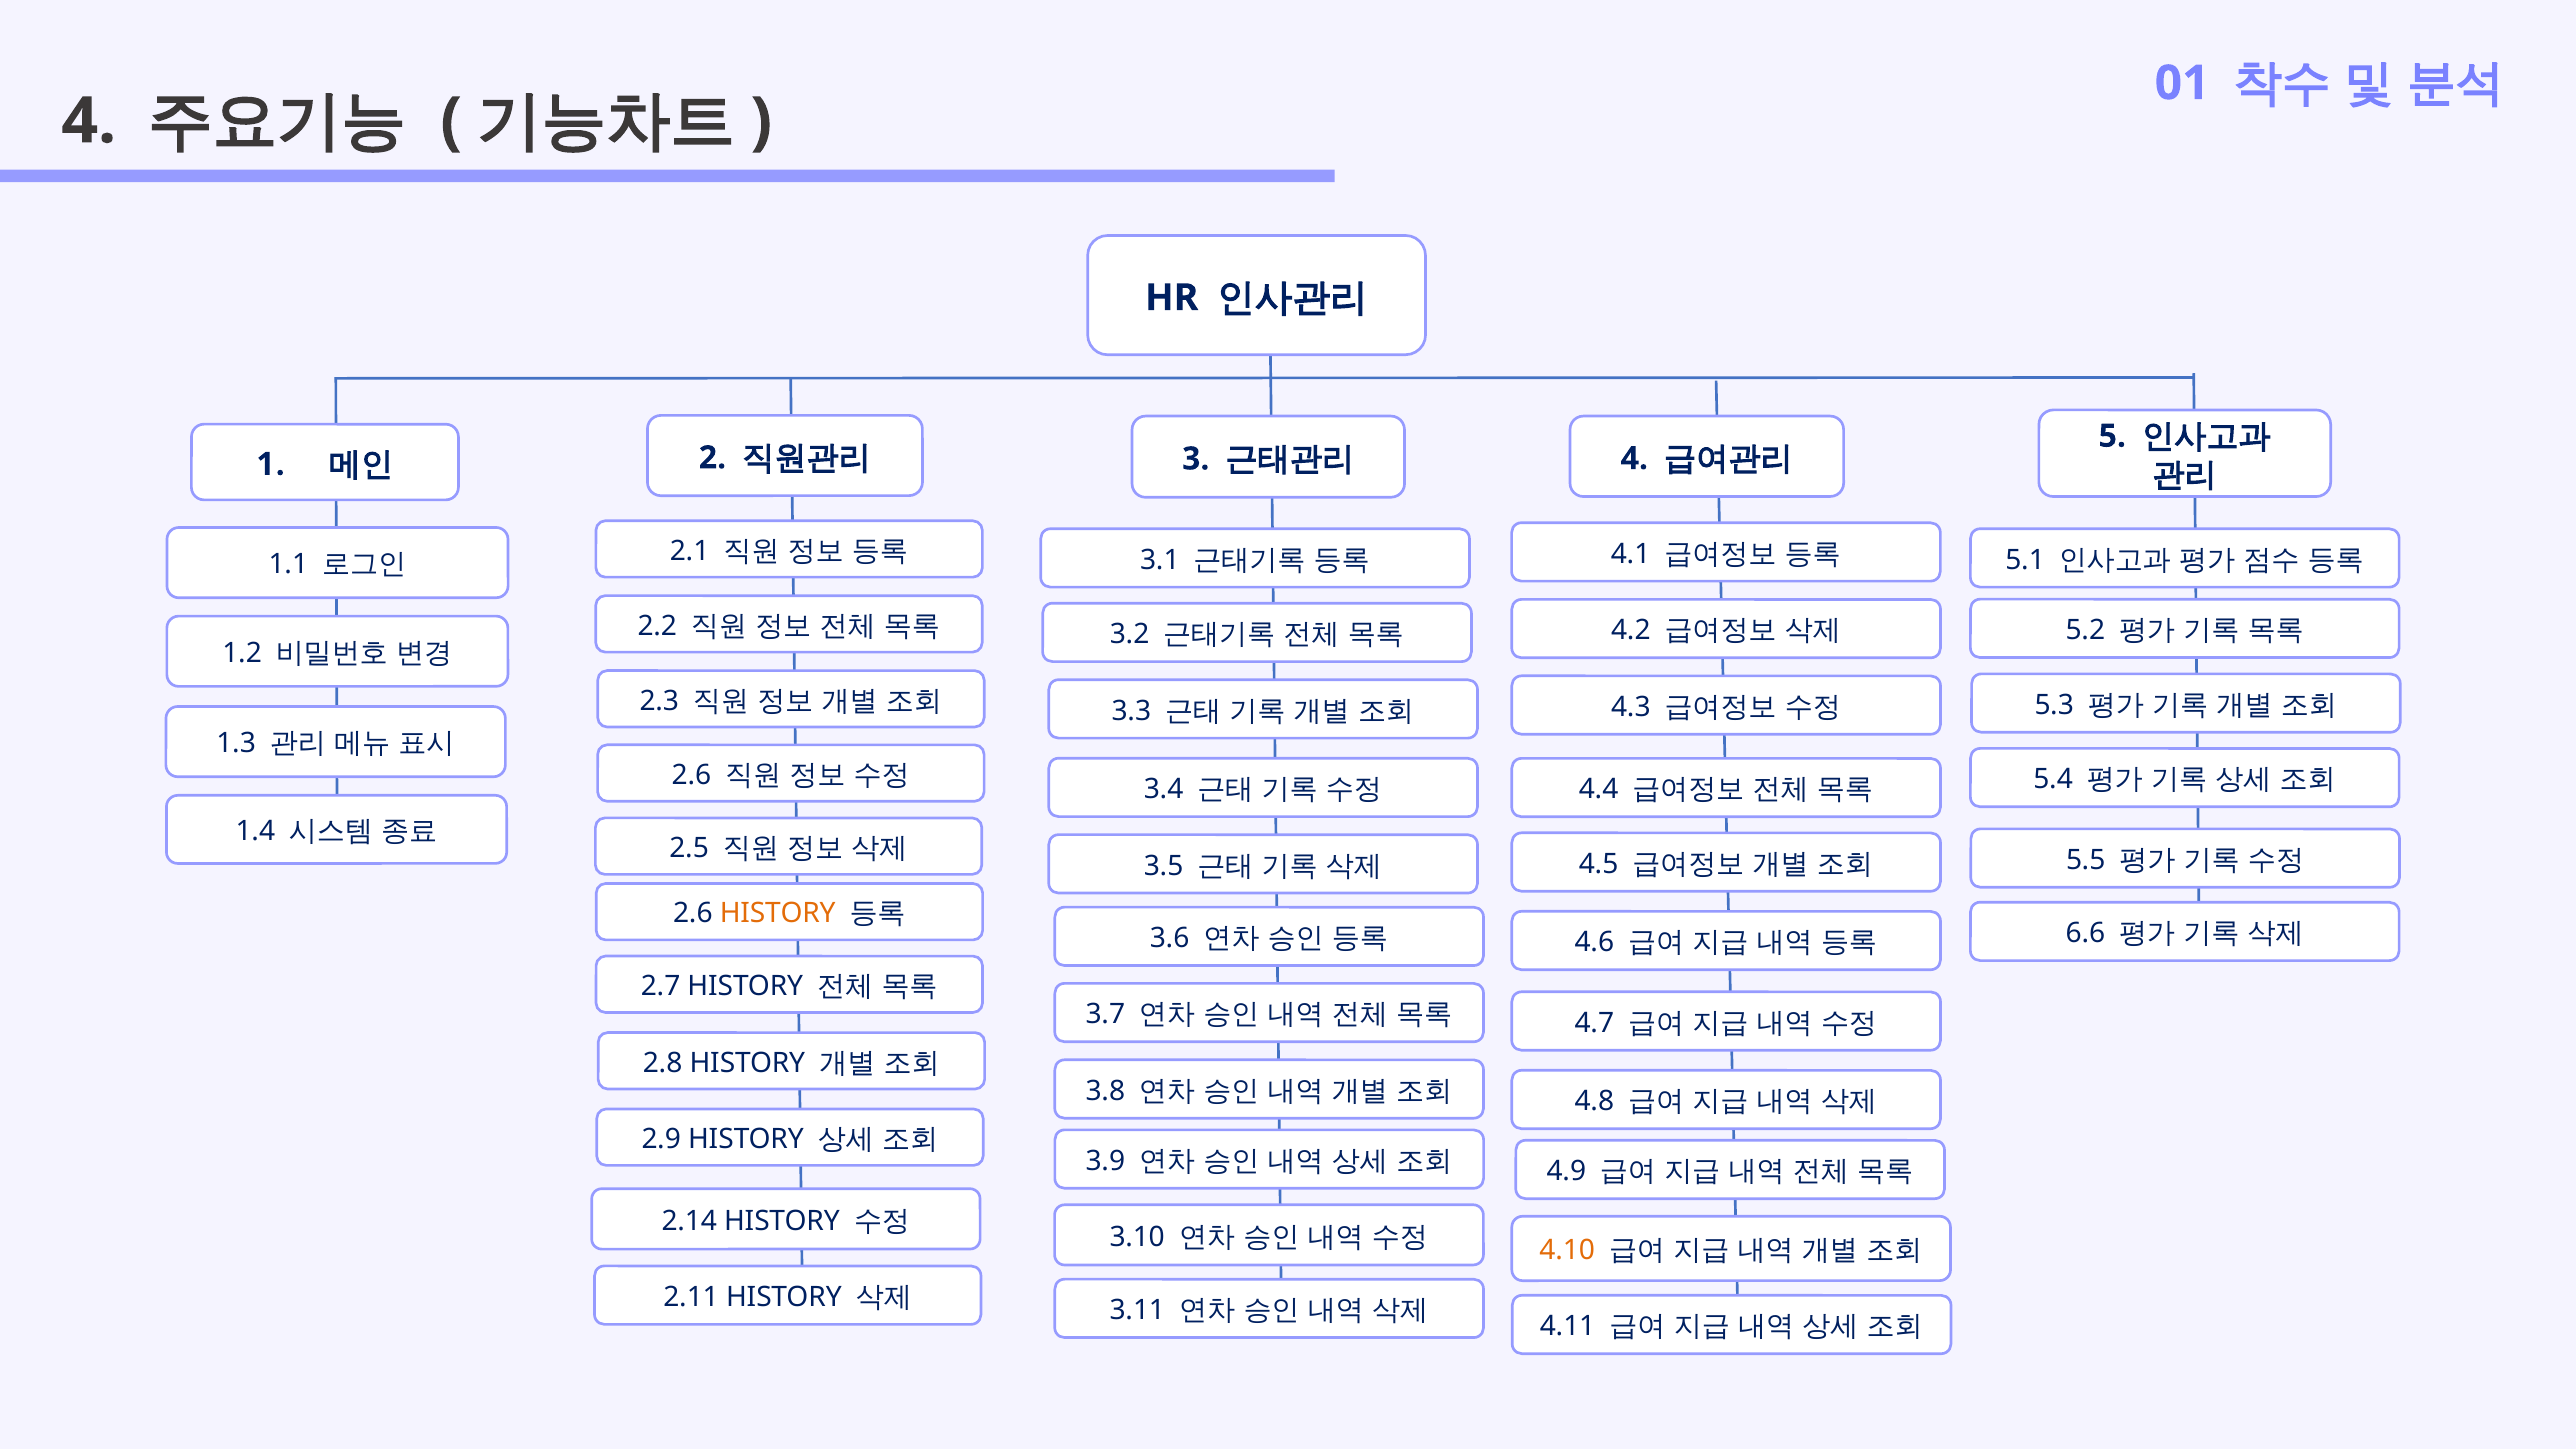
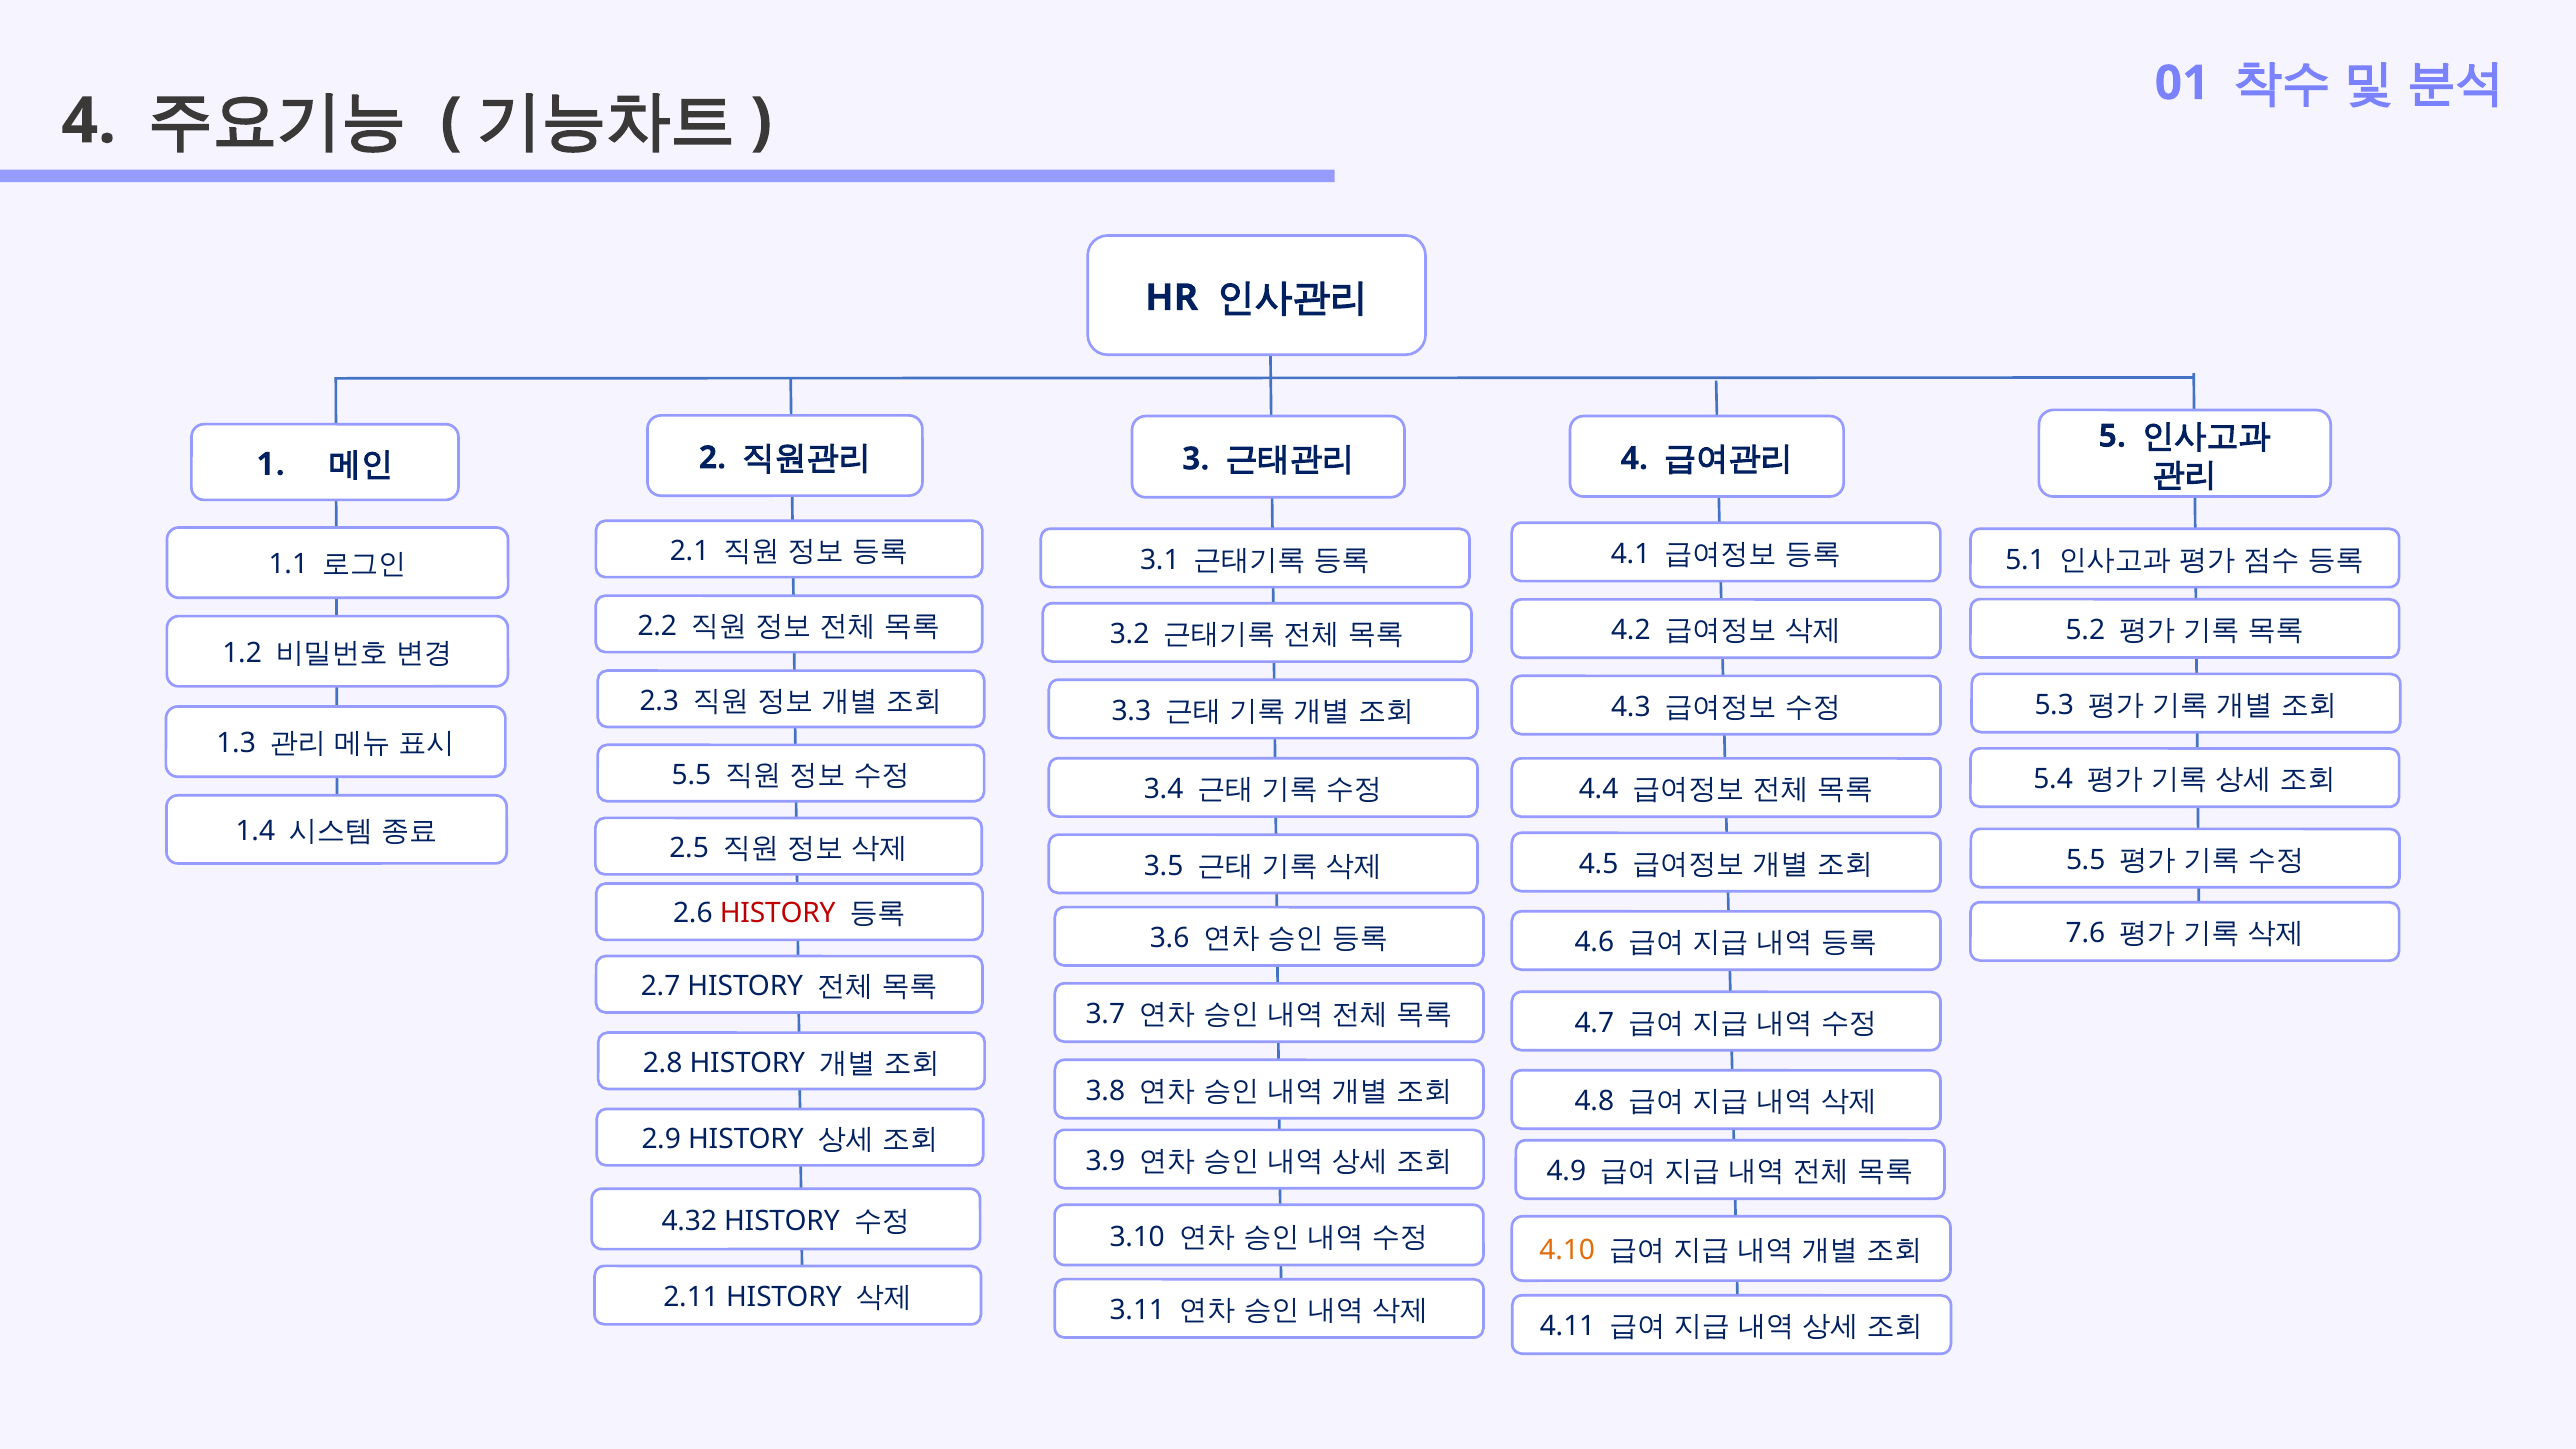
2.6 at (692, 775): 2.6 -> 5.5
HISTORY at (778, 914) colour: orange -> red
6.6: 6.6 -> 7.6
2.14: 2.14 -> 4.32
